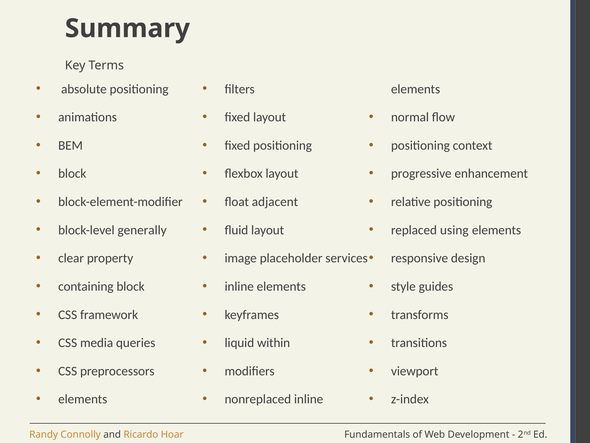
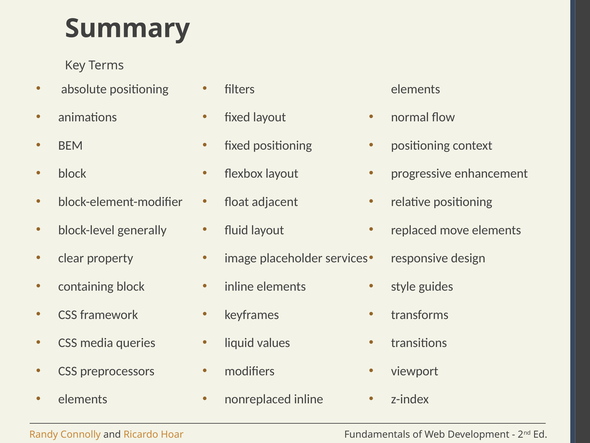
using: using -> move
within: within -> values
